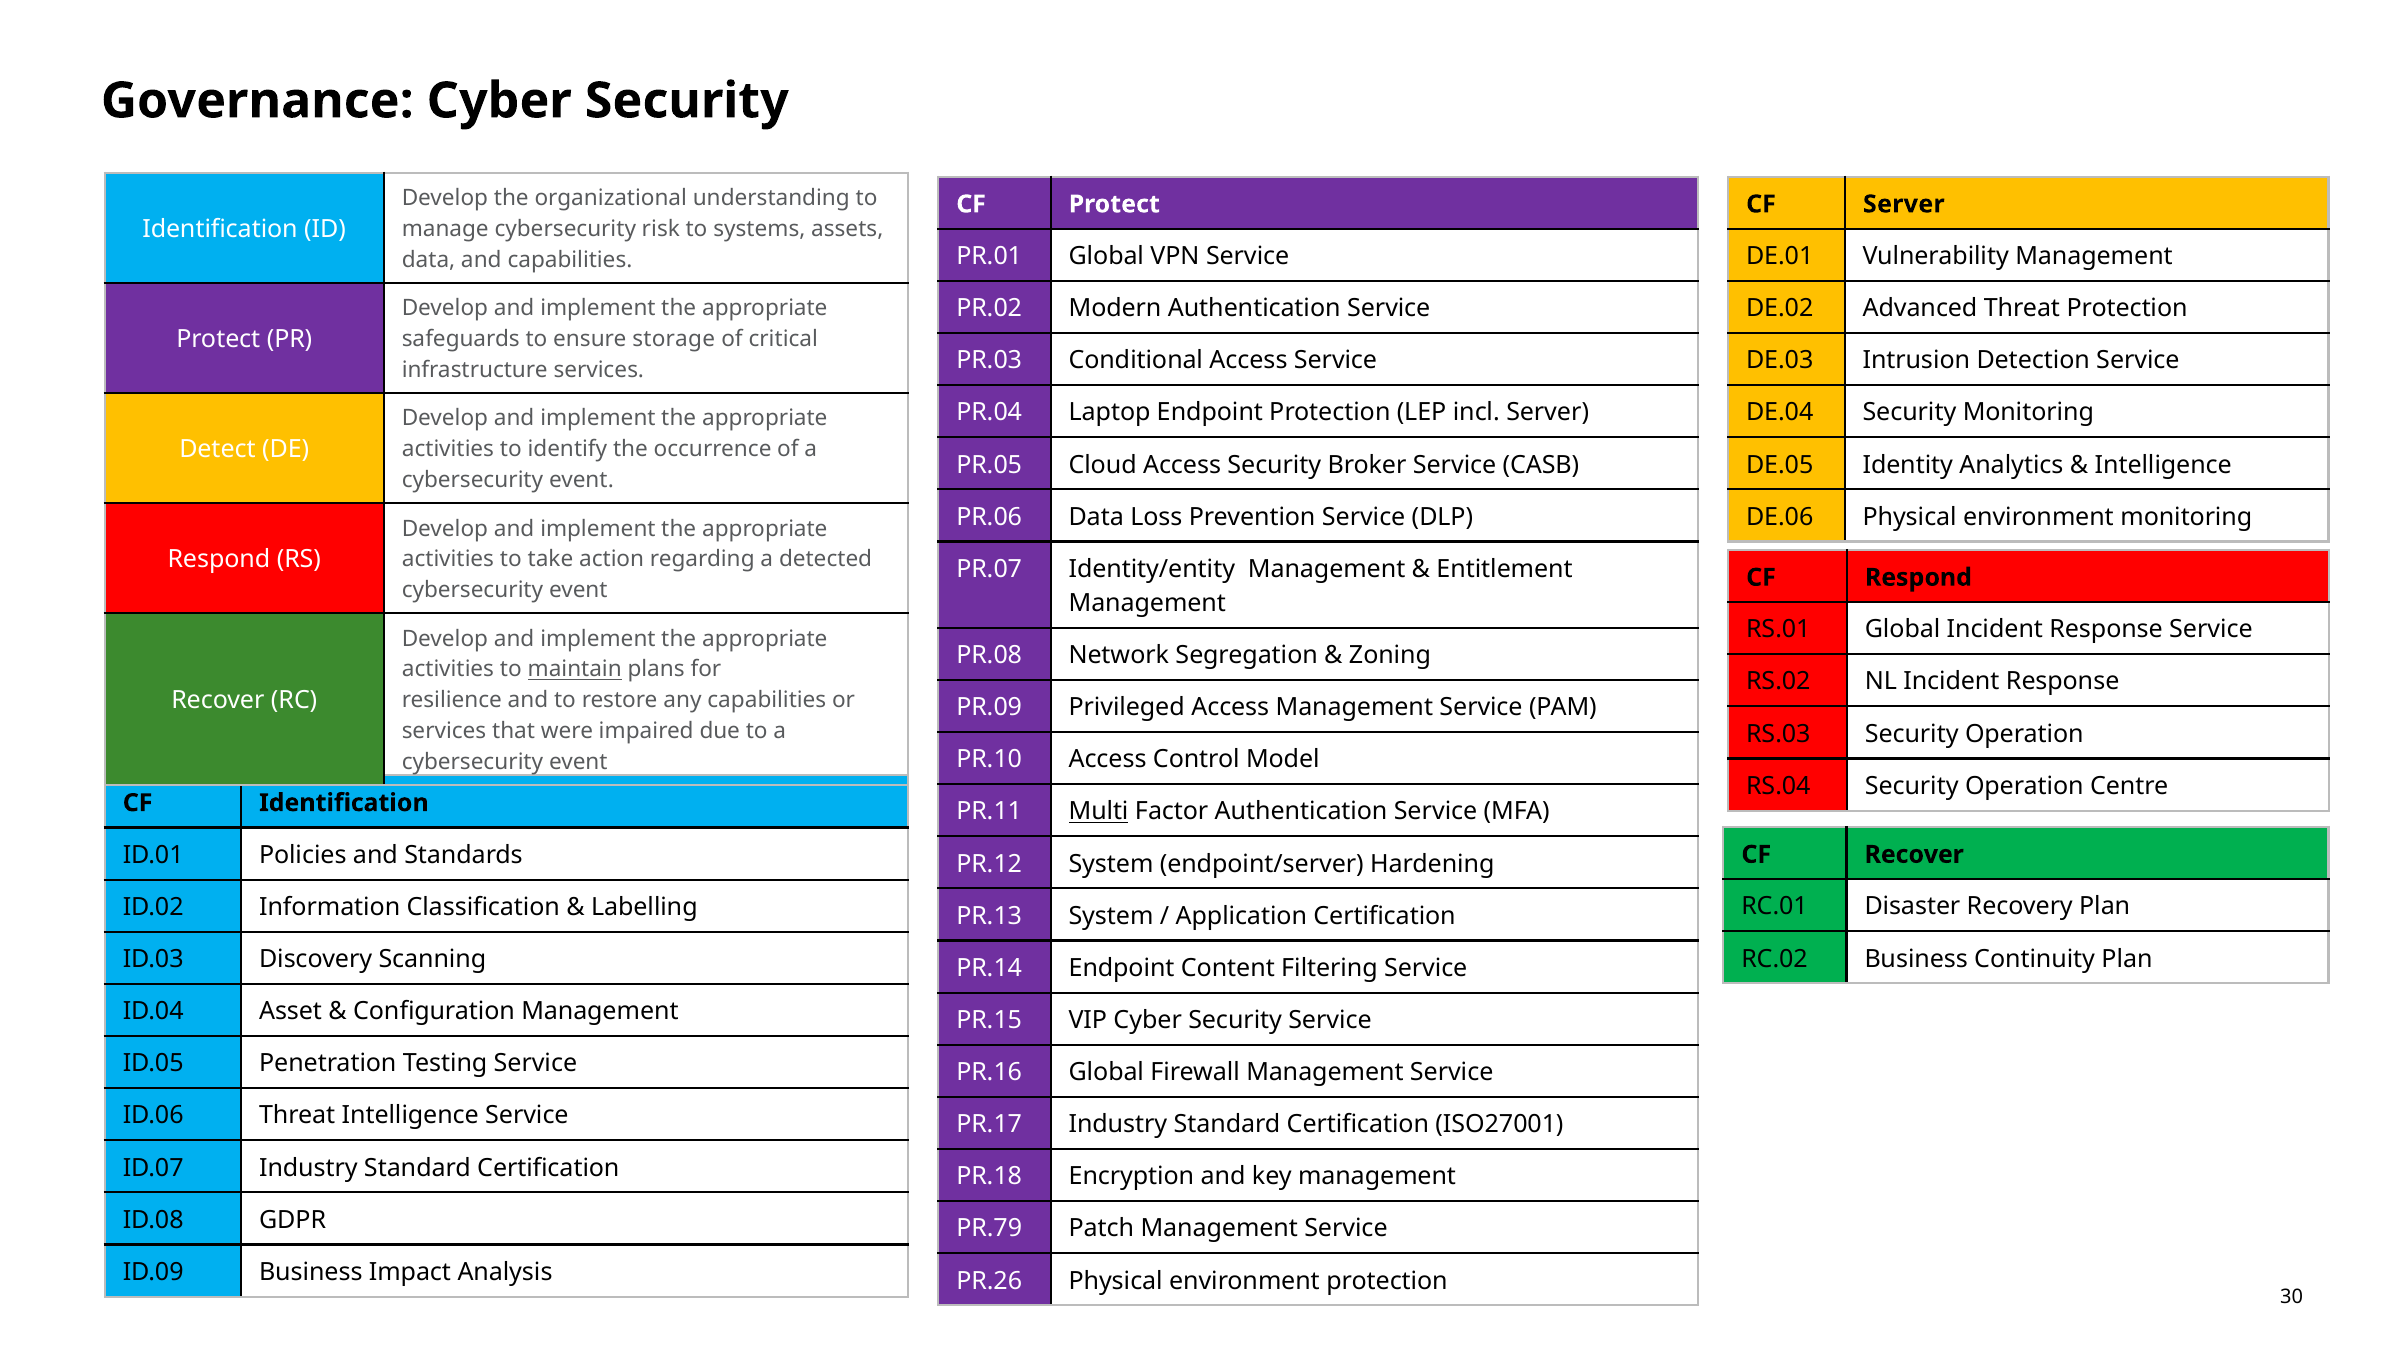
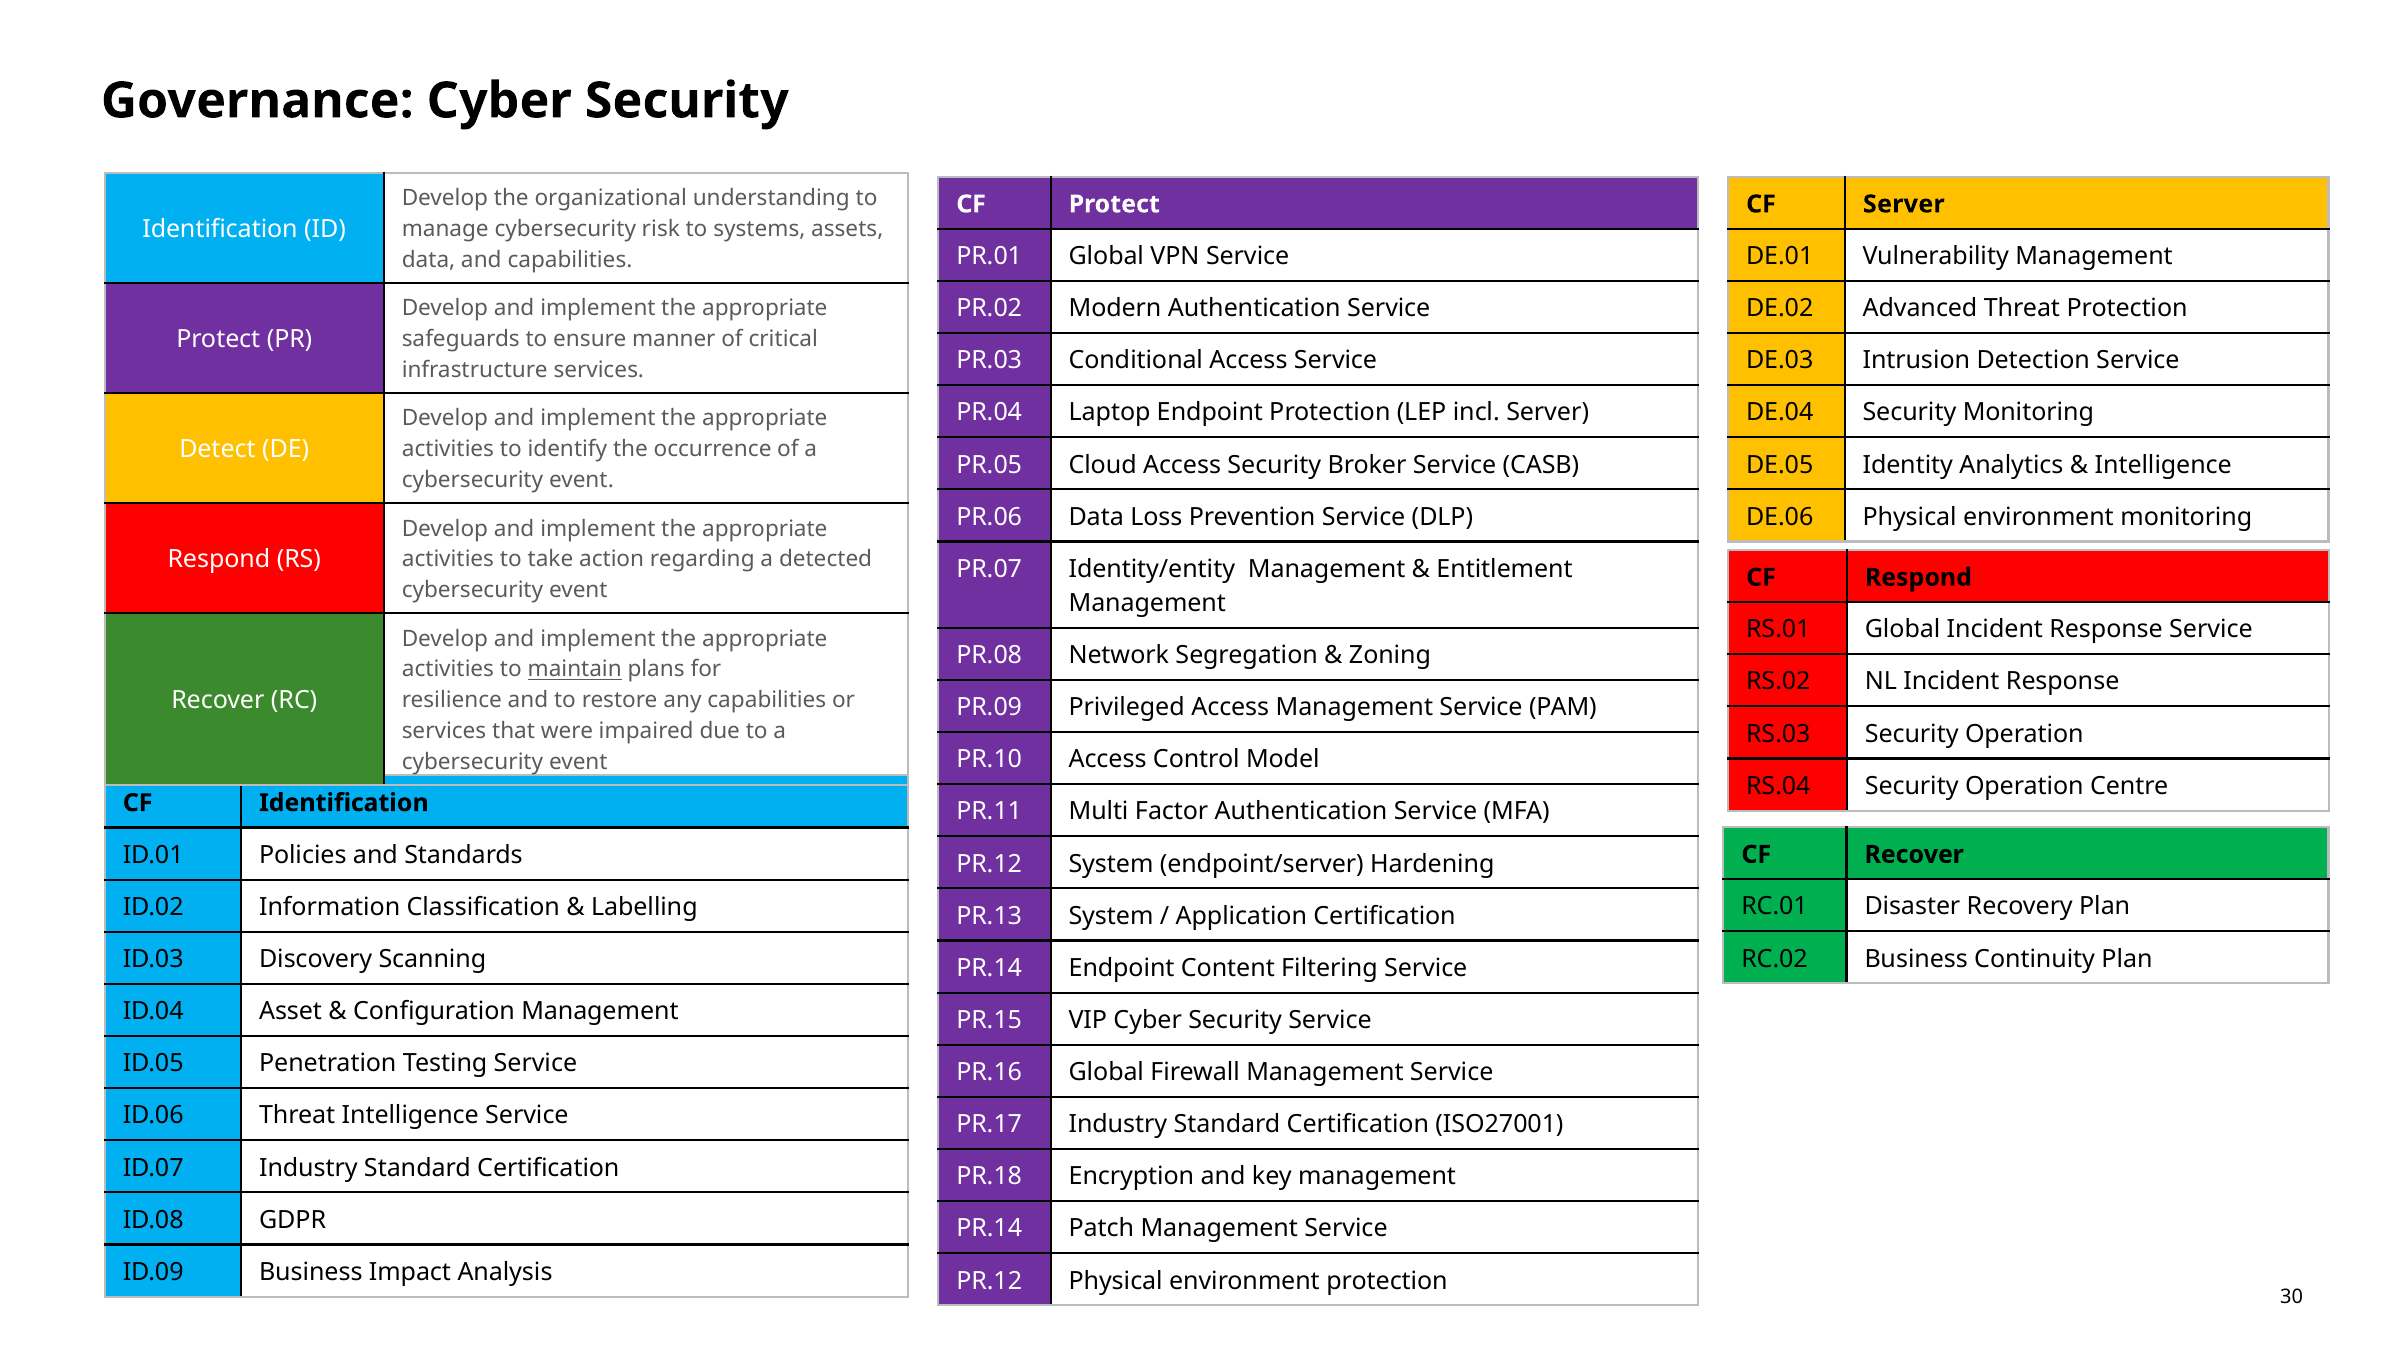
storage: storage -> manner
Multi underline: present -> none
PR.79 at (989, 1228): PR.79 -> PR.14
PR.26 at (989, 1281): PR.26 -> PR.12
